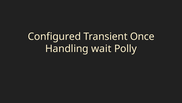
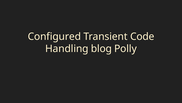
Once: Once -> Code
wait: wait -> blog
